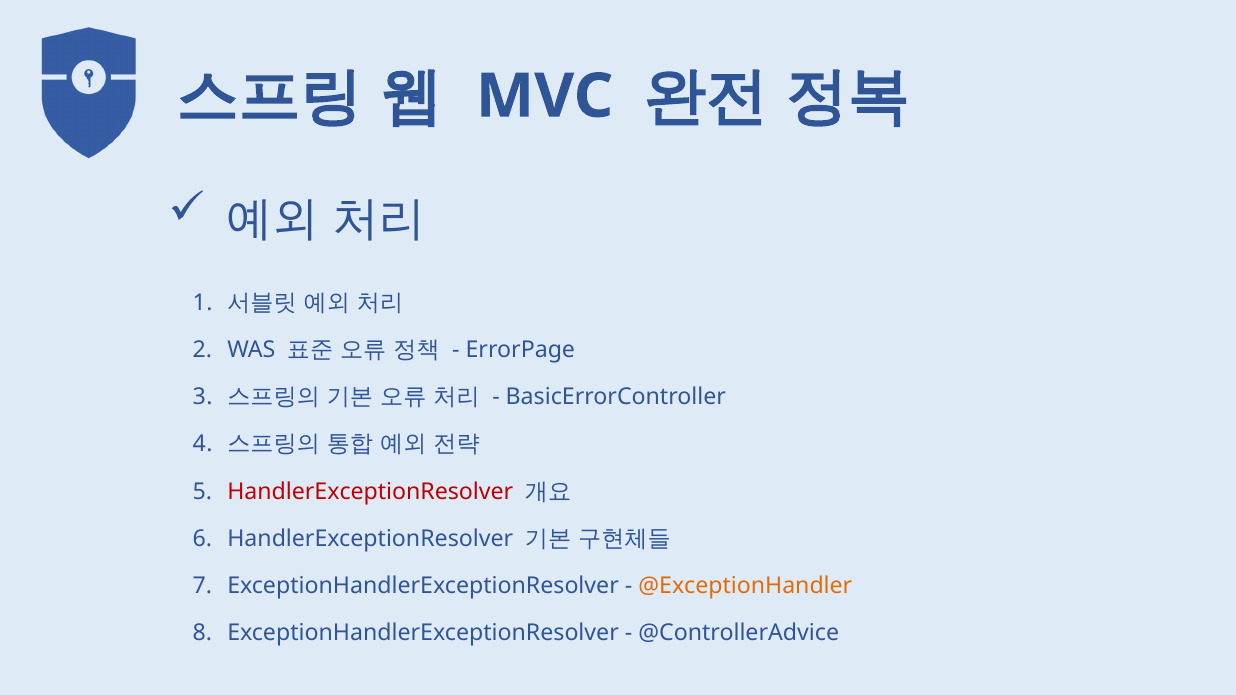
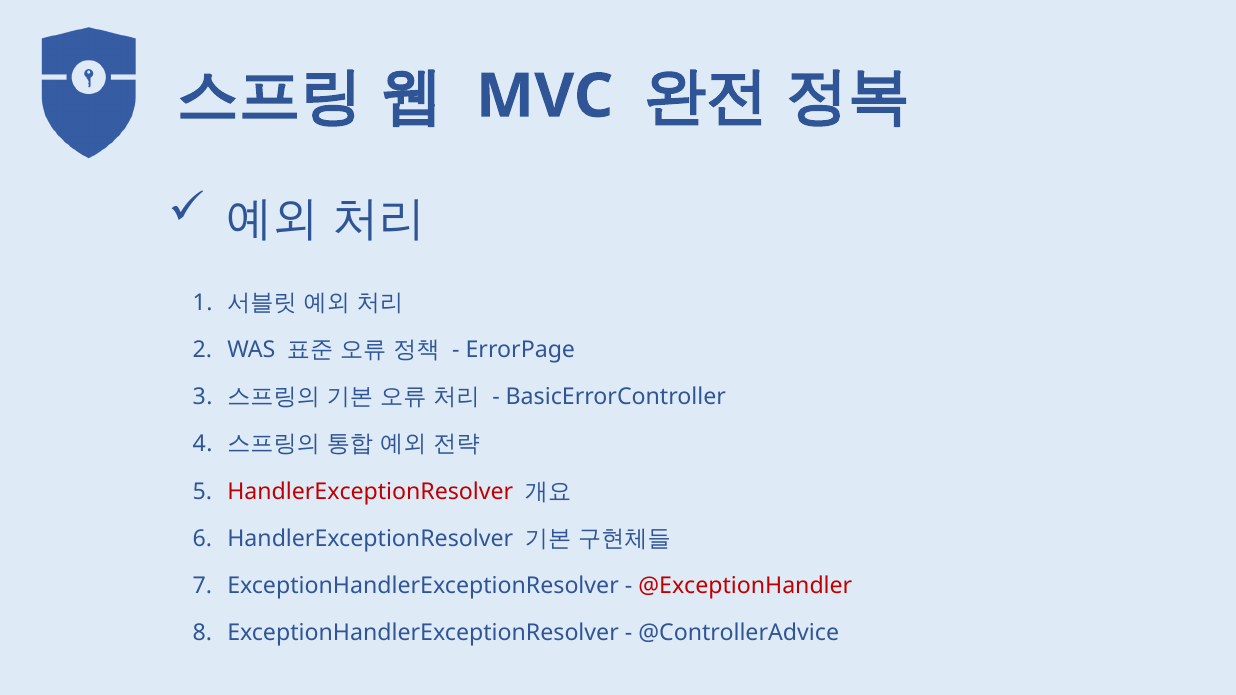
@ExceptionHandler colour: orange -> red
